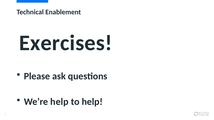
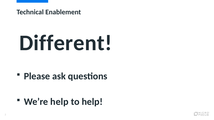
Exercises: Exercises -> Different
